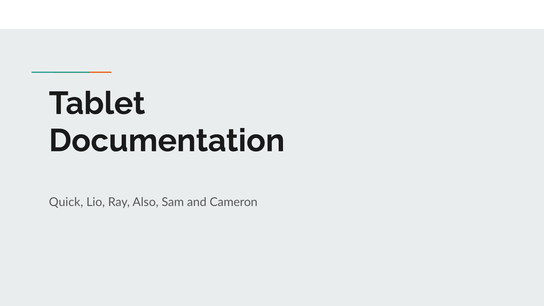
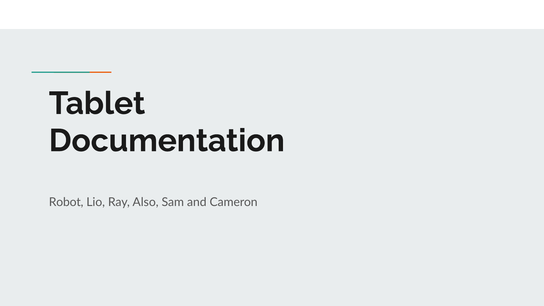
Quick: Quick -> Robot
